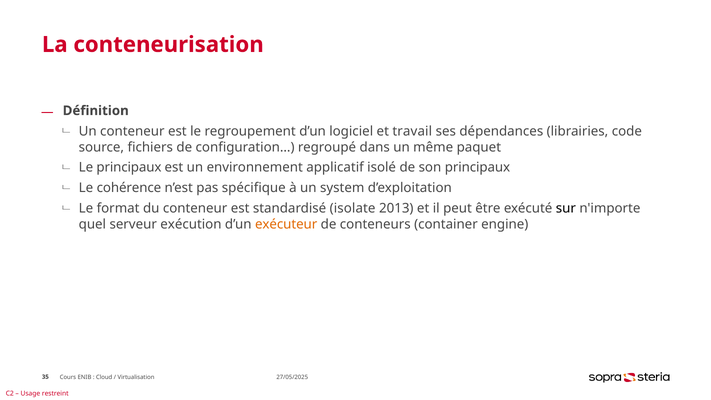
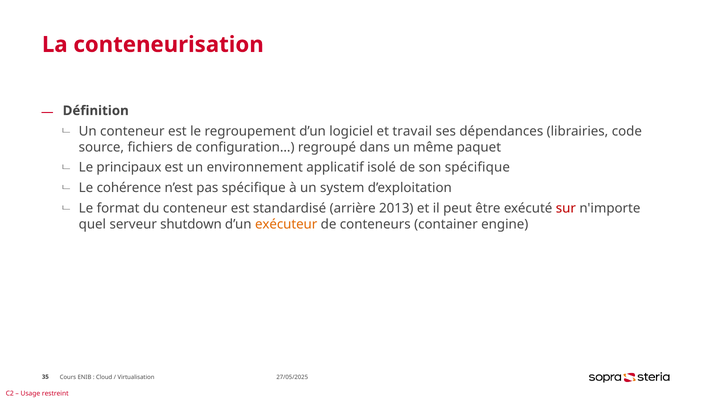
son principaux: principaux -> spécifique
isolate: isolate -> arrière
sur colour: black -> red
exécution: exécution -> shutdown
